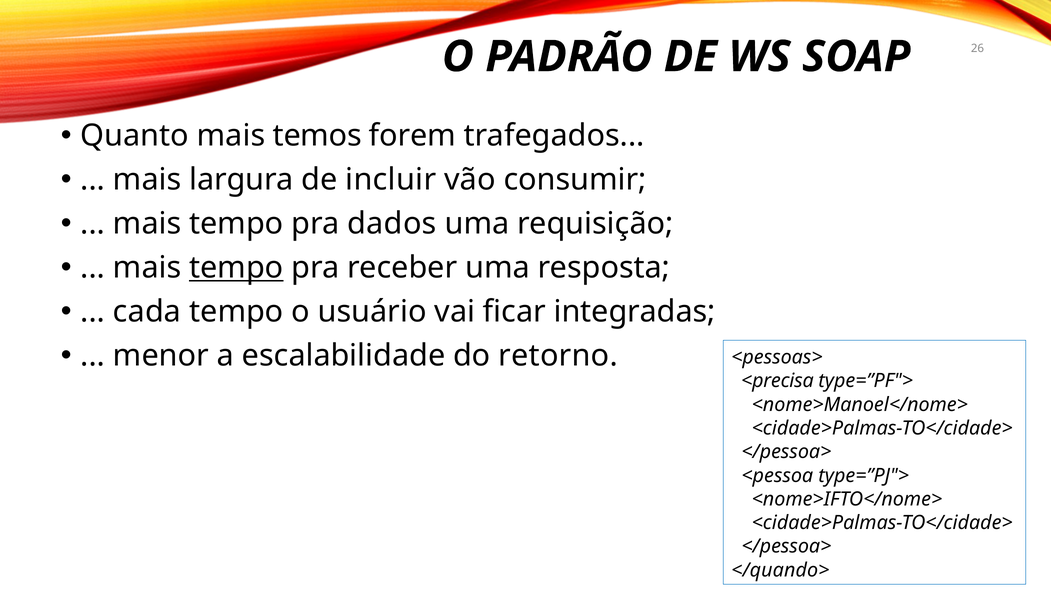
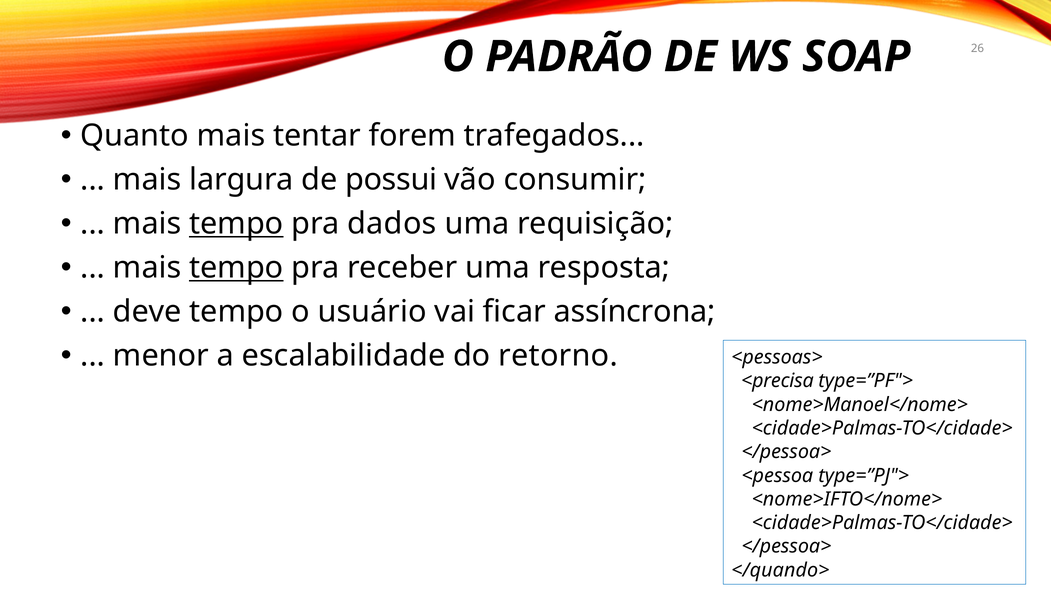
temos: temos -> tentar
incluir: incluir -> possui
tempo at (236, 224) underline: none -> present
cada: cada -> deve
integradas: integradas -> assíncrona
